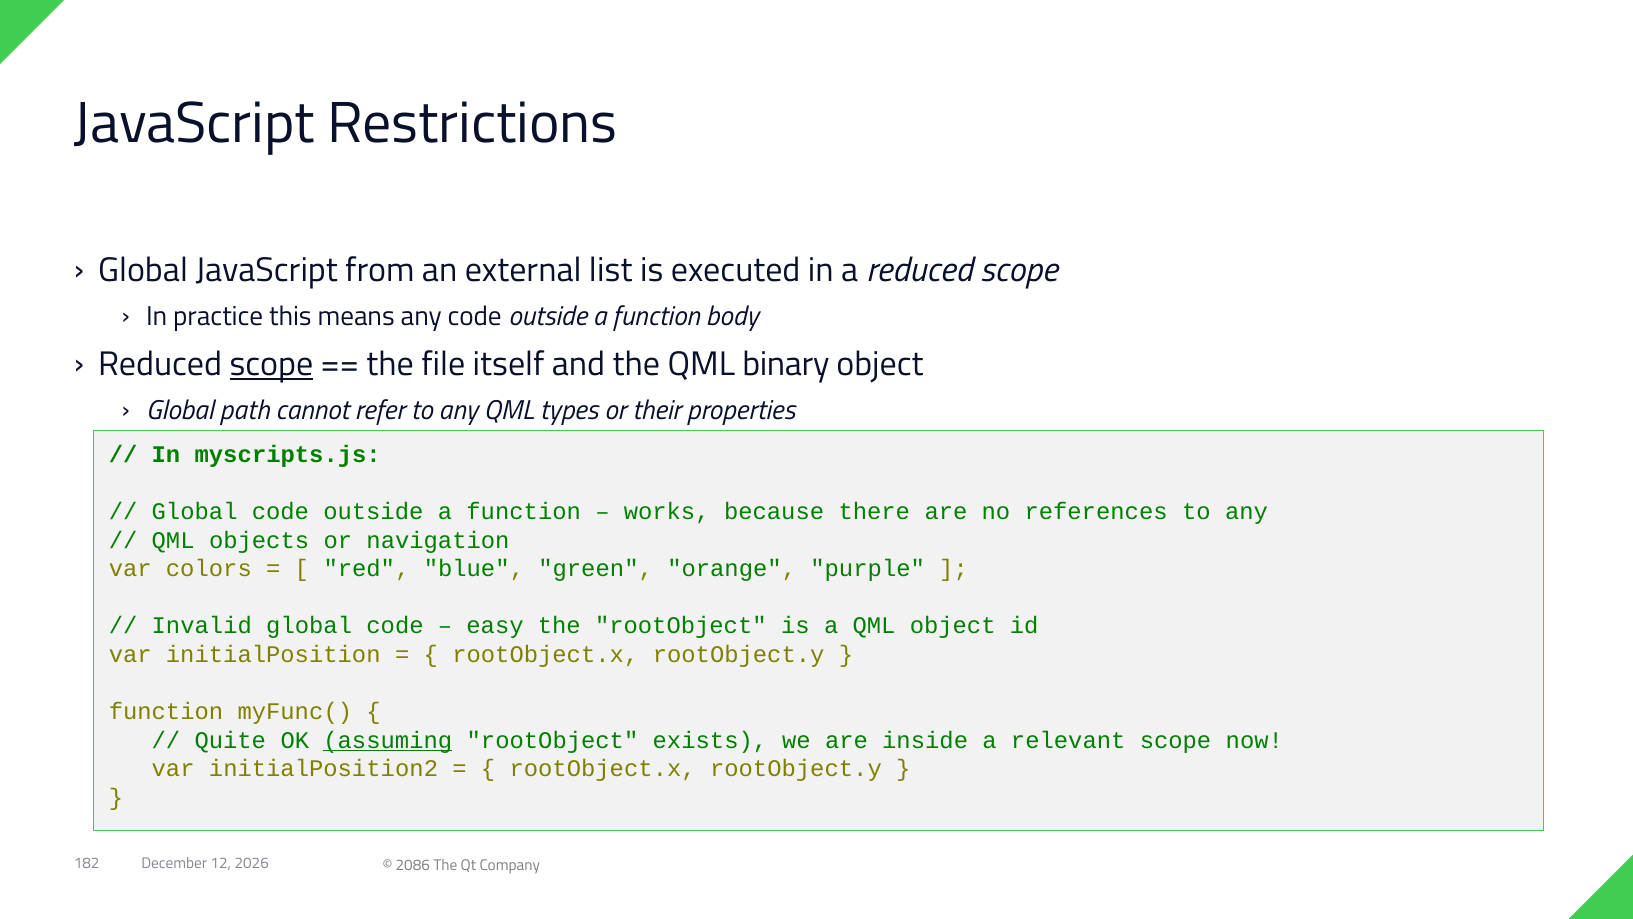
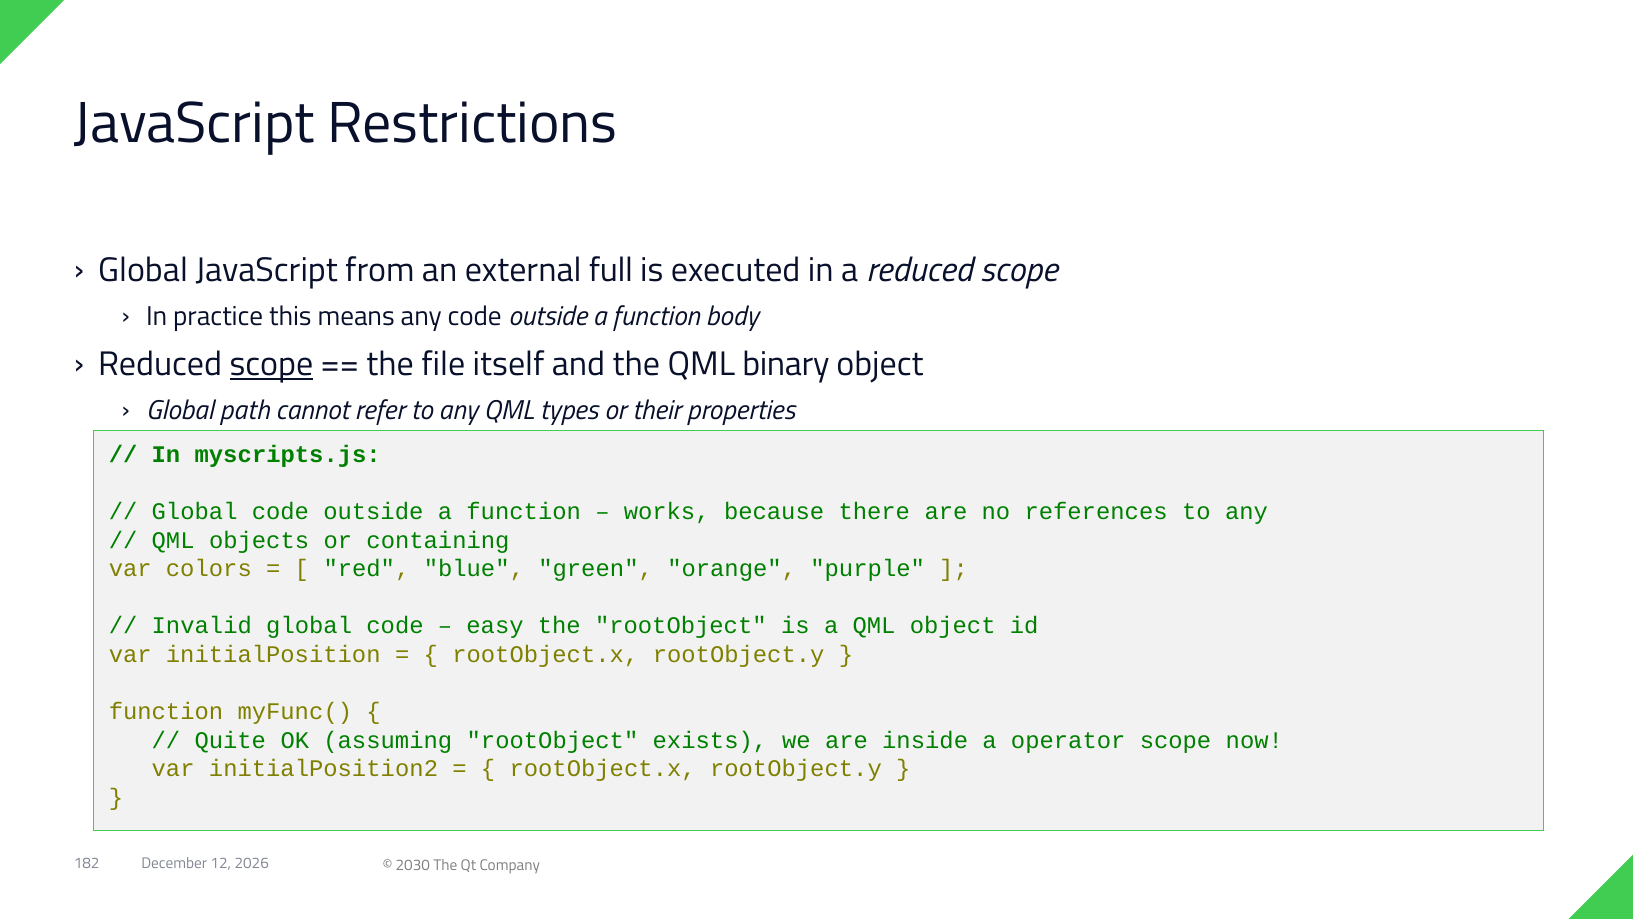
list: list -> full
navigation: navigation -> containing
assuming underline: present -> none
relevant: relevant -> operator
2086: 2086 -> 2030
